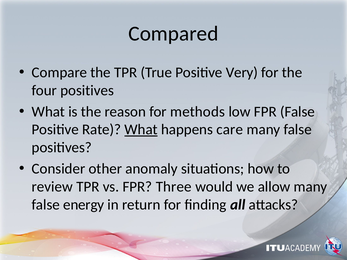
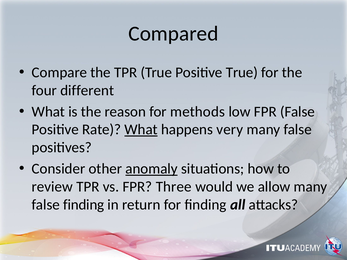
Positive Very: Very -> True
four positives: positives -> different
care: care -> very
anomaly underline: none -> present
false energy: energy -> finding
